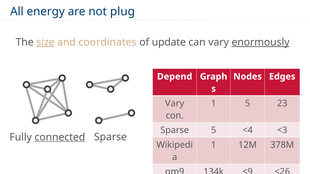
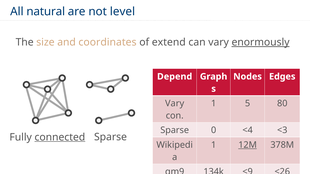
energy: energy -> natural
plug: plug -> level
size underline: present -> none
update: update -> extend
23: 23 -> 80
Sparse 5: 5 -> 0
12M underline: none -> present
